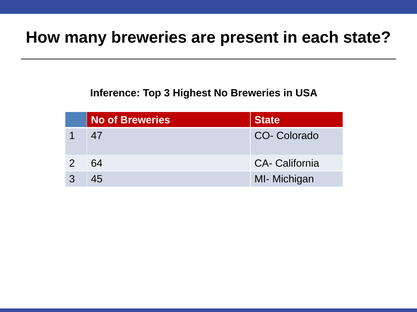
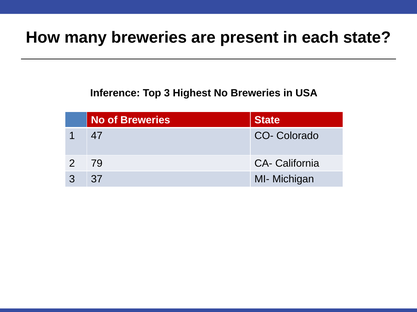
64: 64 -> 79
45: 45 -> 37
